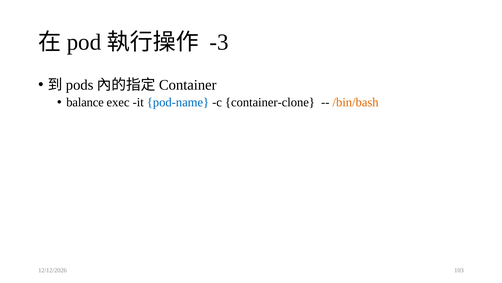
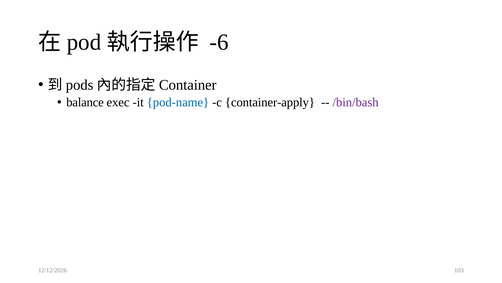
-3: -3 -> -6
container-clone: container-clone -> container-apply
/bin/bash colour: orange -> purple
